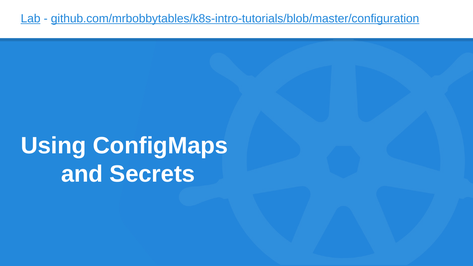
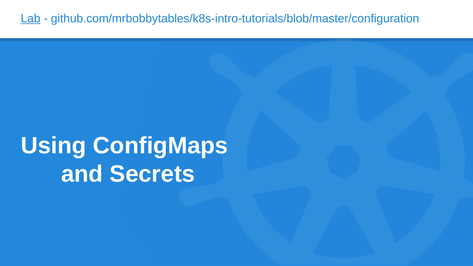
github.com/mrbobbytables/k8s-intro-tutorials/blob/master/configuration underline: present -> none
